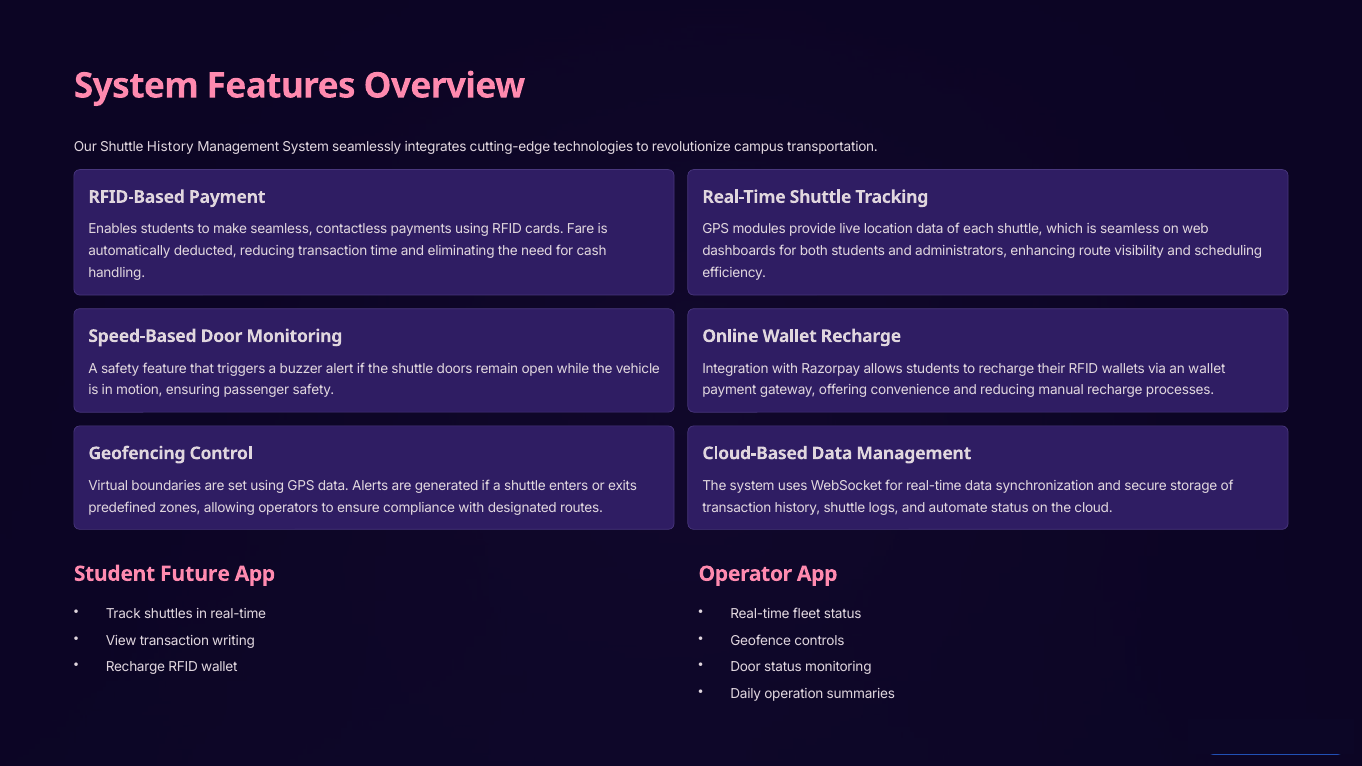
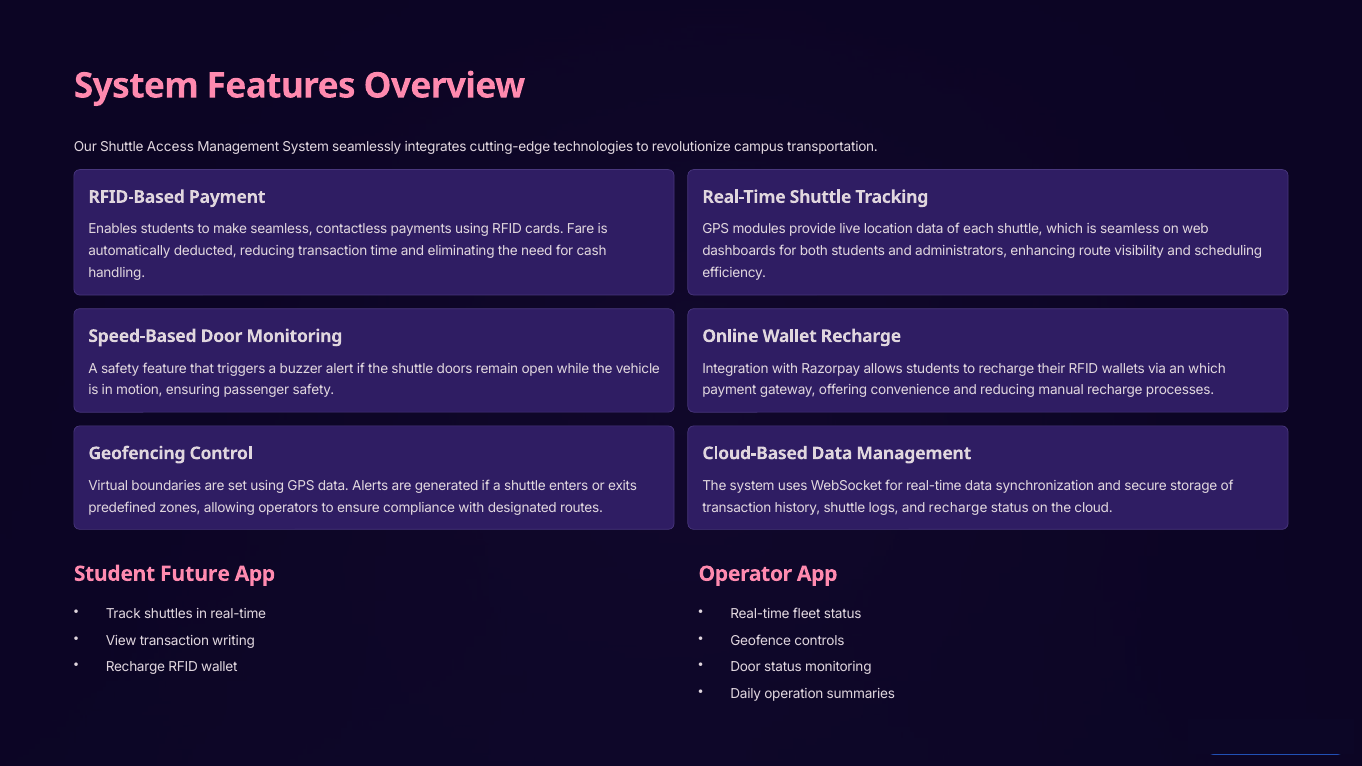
Shuttle History: History -> Access
an wallet: wallet -> which
and automate: automate -> recharge
